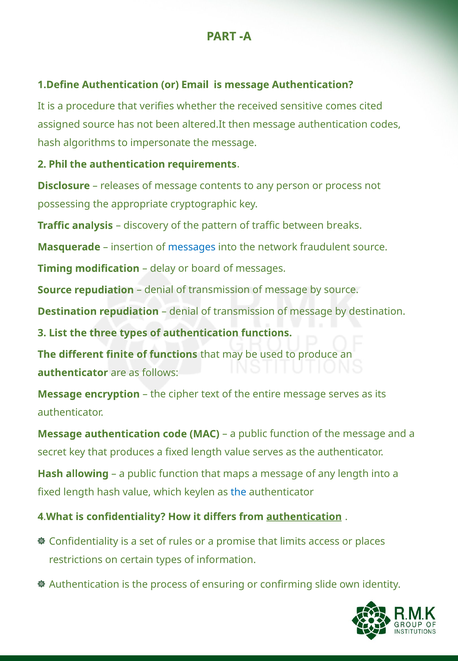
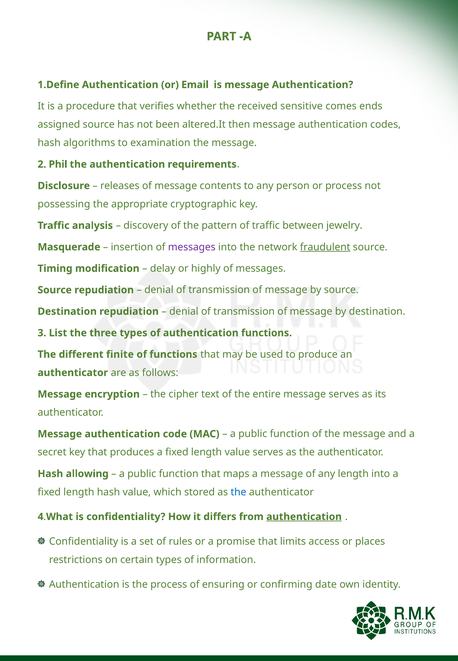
cited: cited -> ends
impersonate: impersonate -> examination
breaks: breaks -> jewelry
messages at (192, 247) colour: blue -> purple
fraudulent underline: none -> present
board: board -> highly
keylen: keylen -> stored
slide: slide -> date
